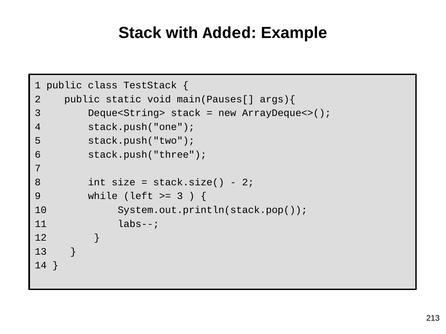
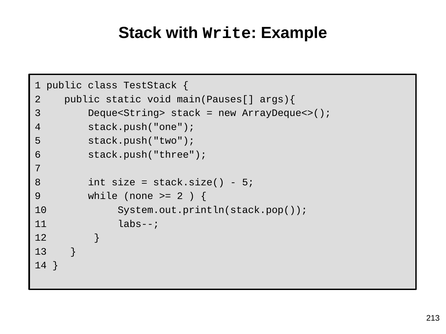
Added: Added -> Write
2 at (248, 182): 2 -> 5
left: left -> none
3 at (180, 196): 3 -> 2
